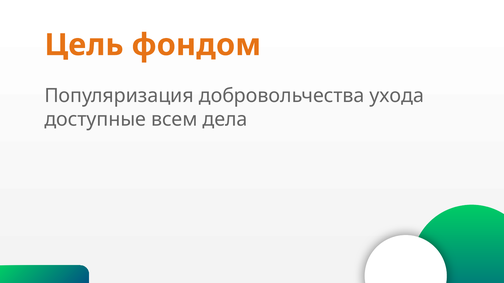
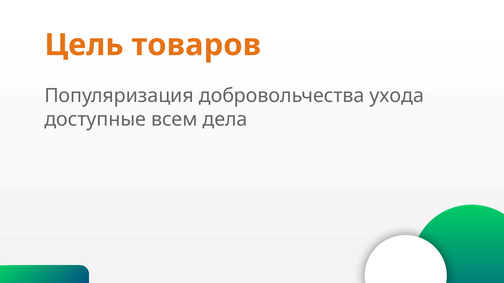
фондом: фондом -> товаров
